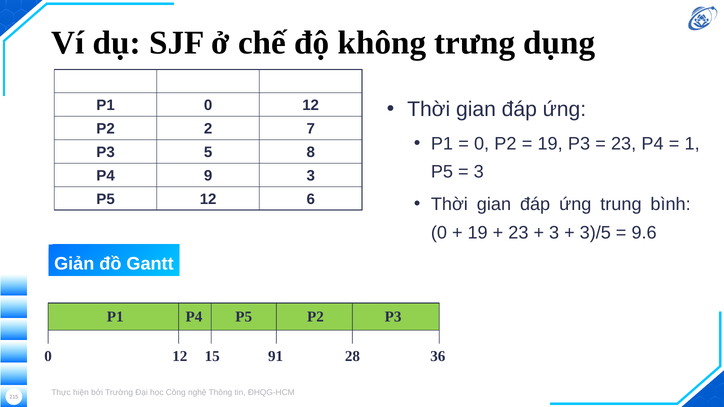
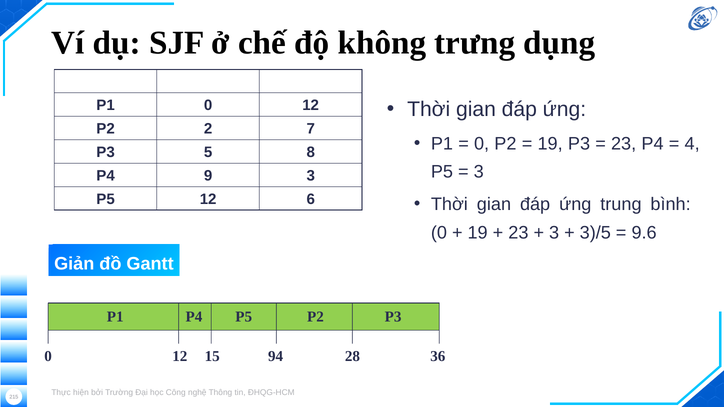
1: 1 -> 4
91: 91 -> 94
